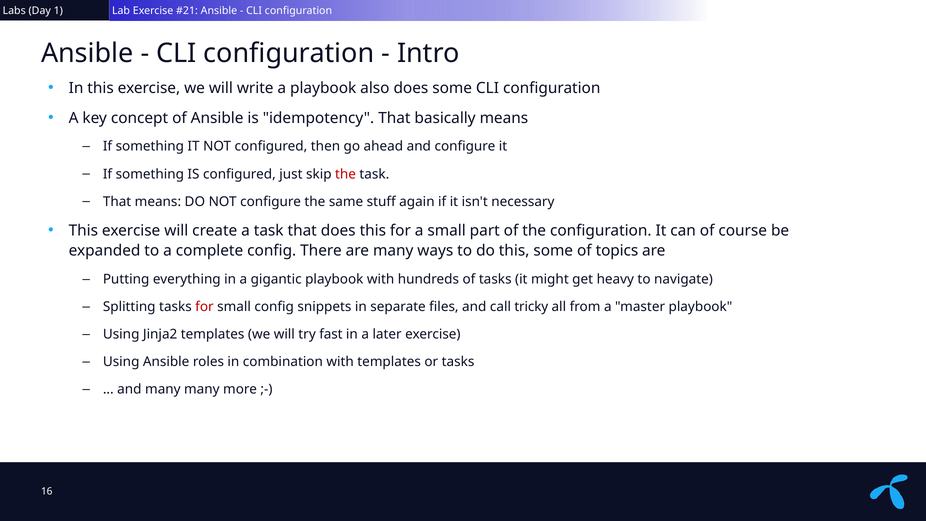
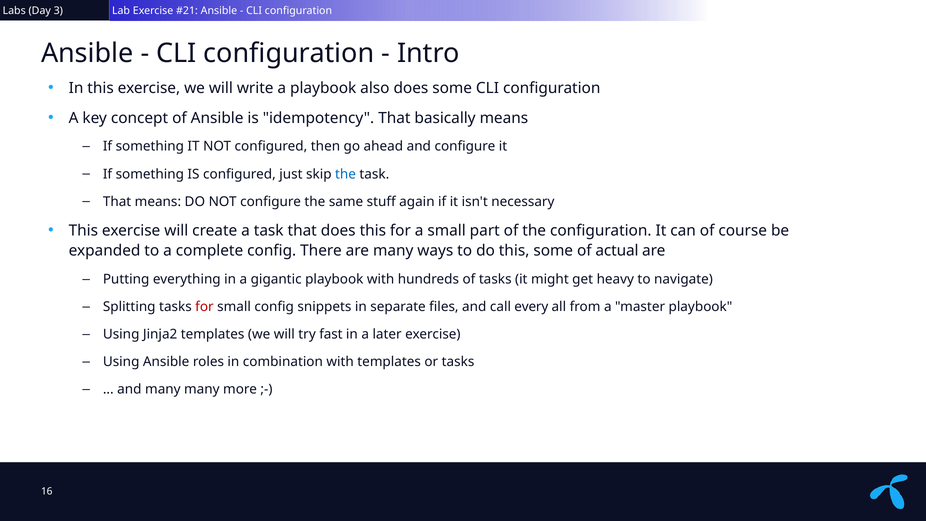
1: 1 -> 3
the at (346, 174) colour: red -> blue
topics: topics -> actual
tricky: tricky -> every
